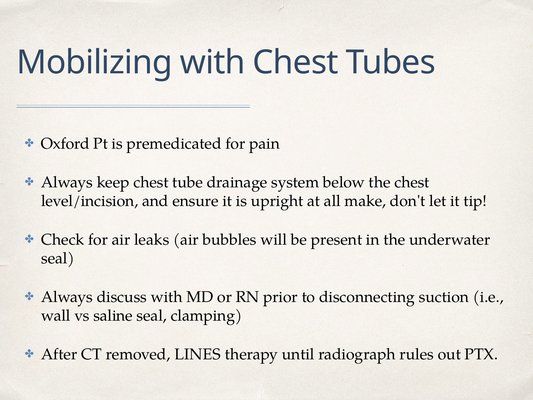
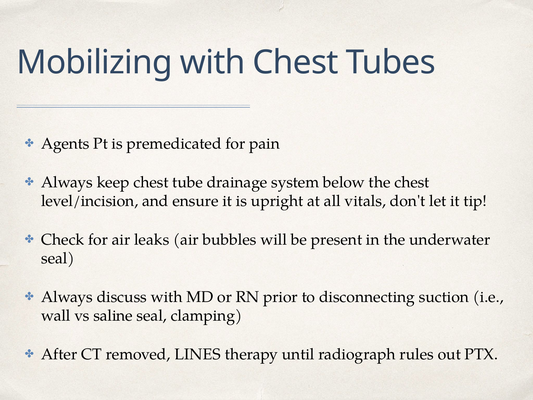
Oxford: Oxford -> Agents
make: make -> vitals
